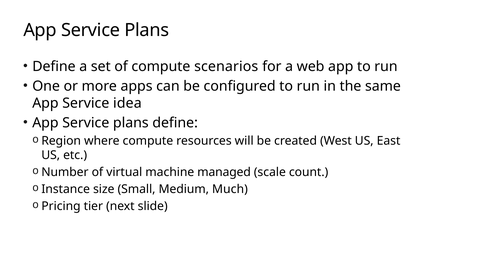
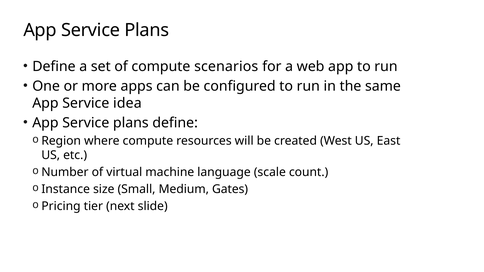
managed: managed -> language
Much: Much -> Gates
